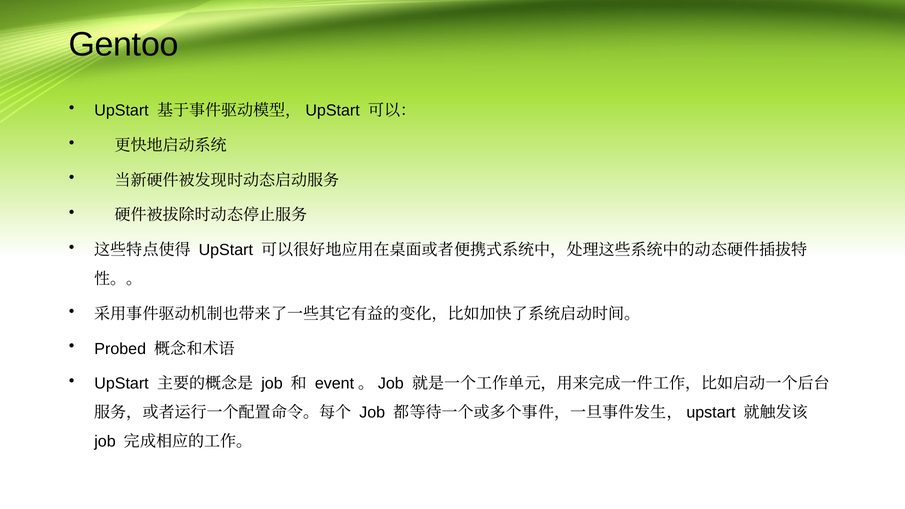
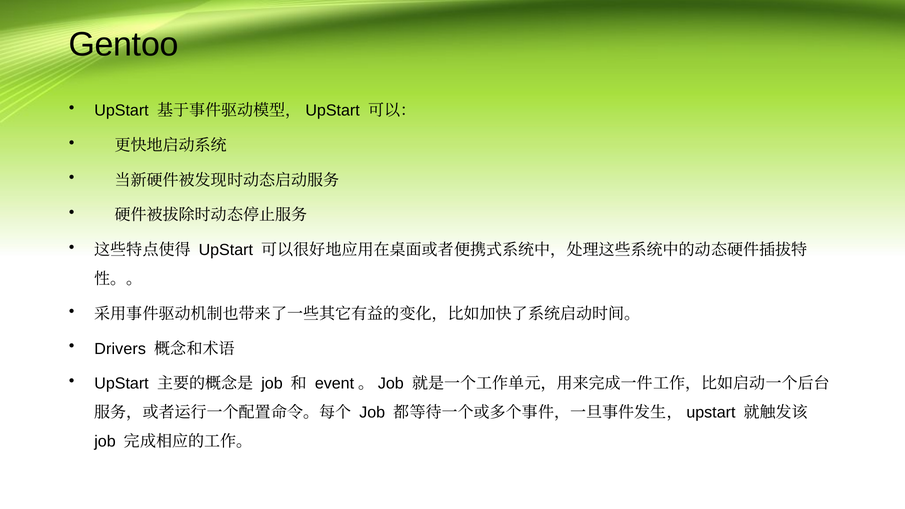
Probed: Probed -> Drivers
